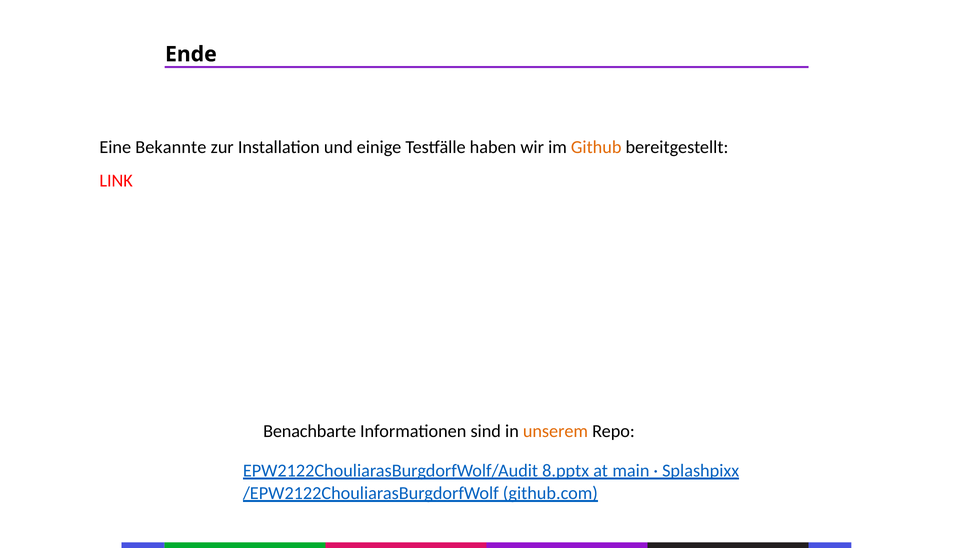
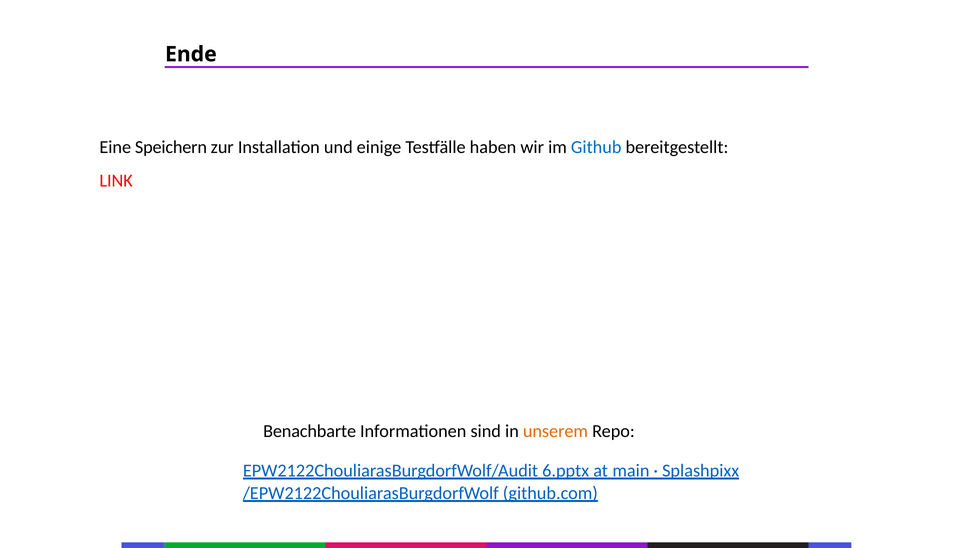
Bekannte: Bekannte -> Speichern
Github colour: orange -> blue
8.pptx: 8.pptx -> 6.pptx
